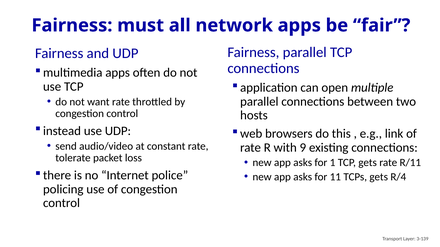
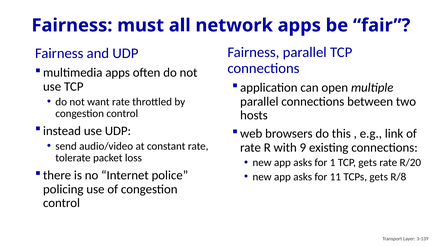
R/11: R/11 -> R/20
R/4: R/4 -> R/8
